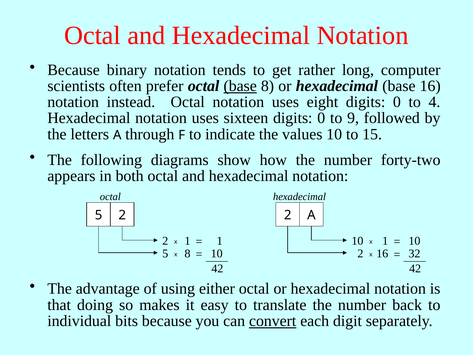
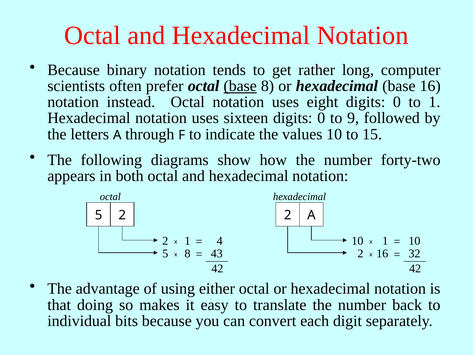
to 4: 4 -> 1
x 1: 1 -> 4
5 x 10: 10 -> 43
convert underline: present -> none
